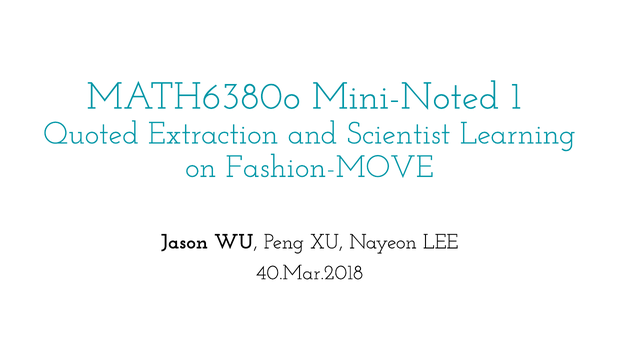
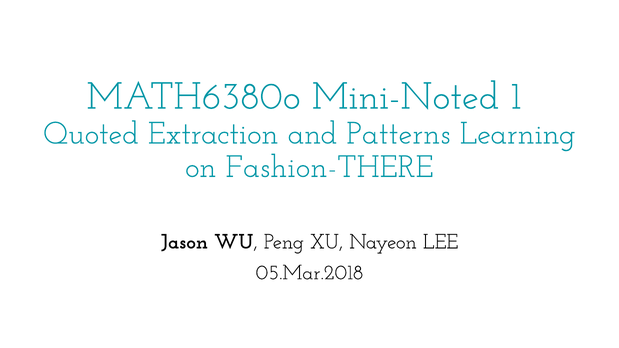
Scientist: Scientist -> Patterns
Fashion-MOVE: Fashion-MOVE -> Fashion-THERE
40.Mar.2018: 40.Mar.2018 -> 05.Mar.2018
